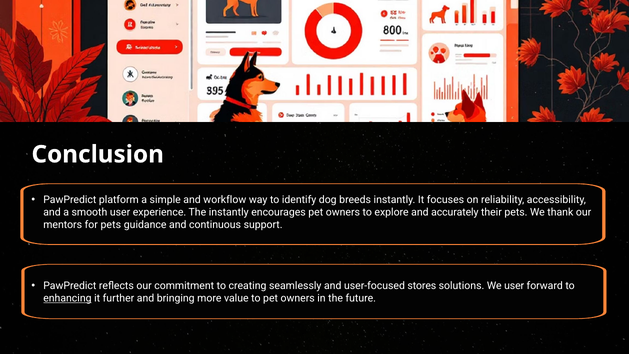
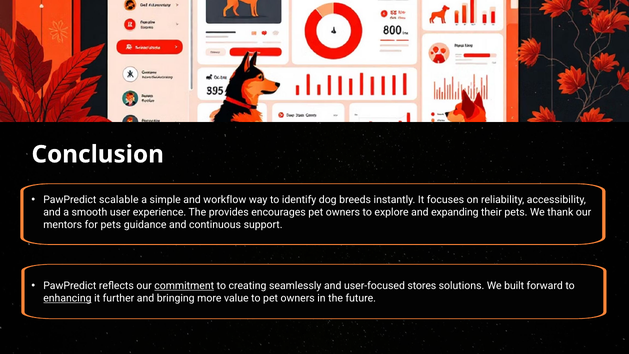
platform: platform -> scalable
The instantly: instantly -> provides
accurately: accurately -> expanding
commitment underline: none -> present
We user: user -> built
